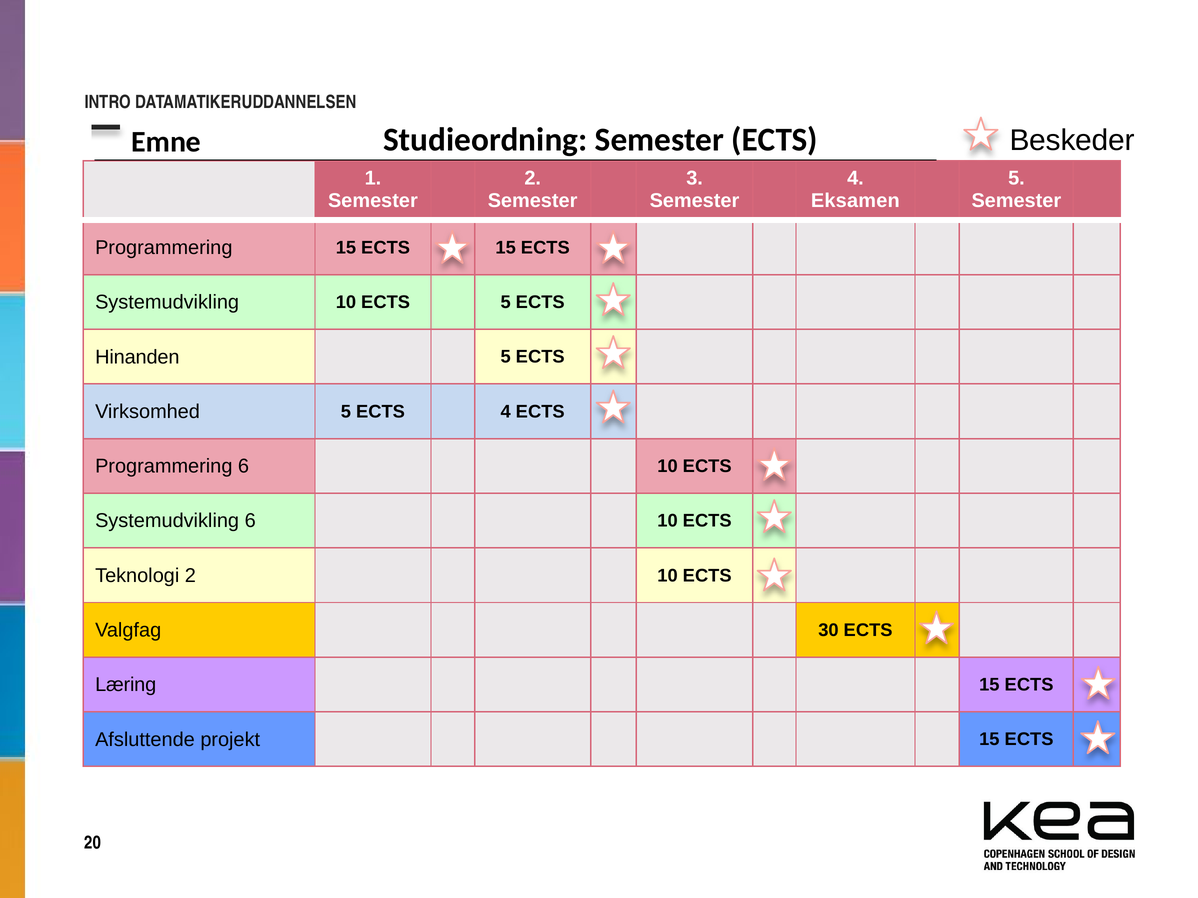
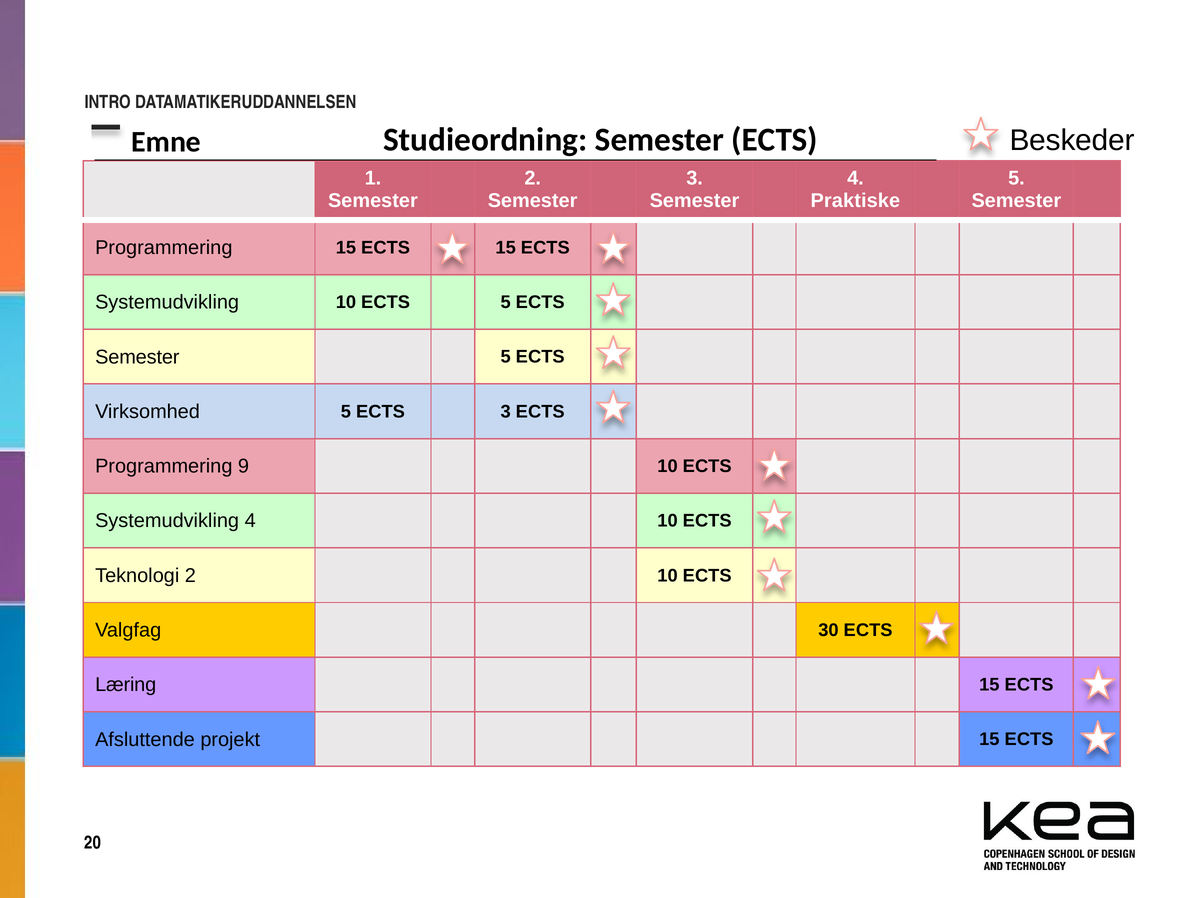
Eksamen: Eksamen -> Praktiske
Hinanden at (137, 357): Hinanden -> Semester
ECTS 4: 4 -> 3
Programmering 6: 6 -> 9
Systemudvikling 6: 6 -> 4
